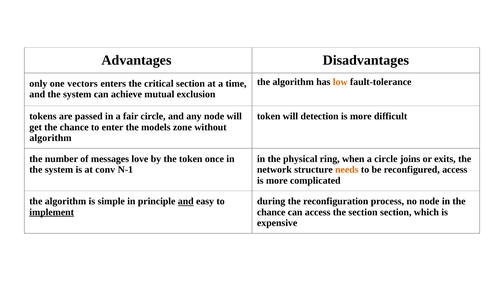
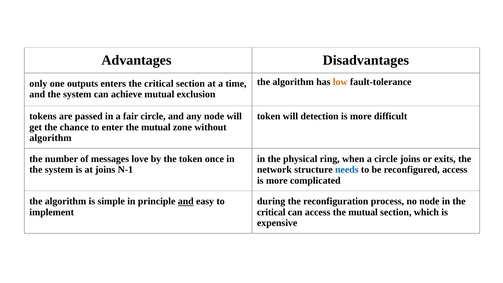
vectors: vectors -> outputs
enter the models: models -> mutual
at conv: conv -> joins
needs colour: orange -> blue
implement underline: present -> none
chance at (271, 212): chance -> critical
access the section: section -> mutual
